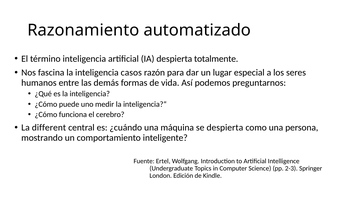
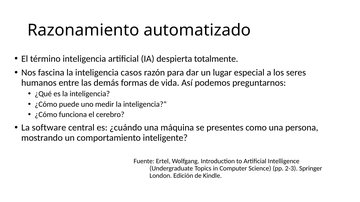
different: different -> software
se despierta: despierta -> presentes
